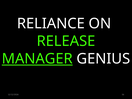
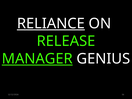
RELIANCE underline: none -> present
